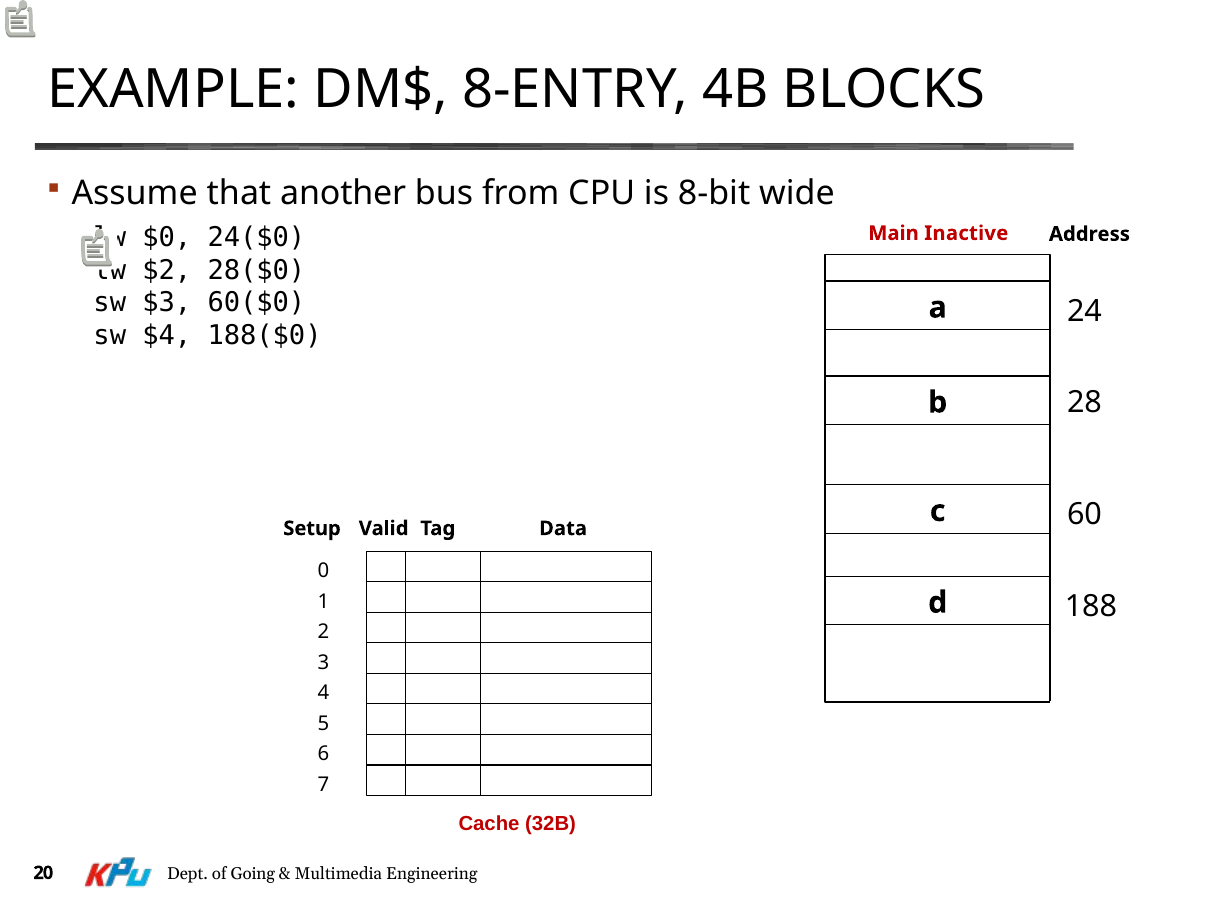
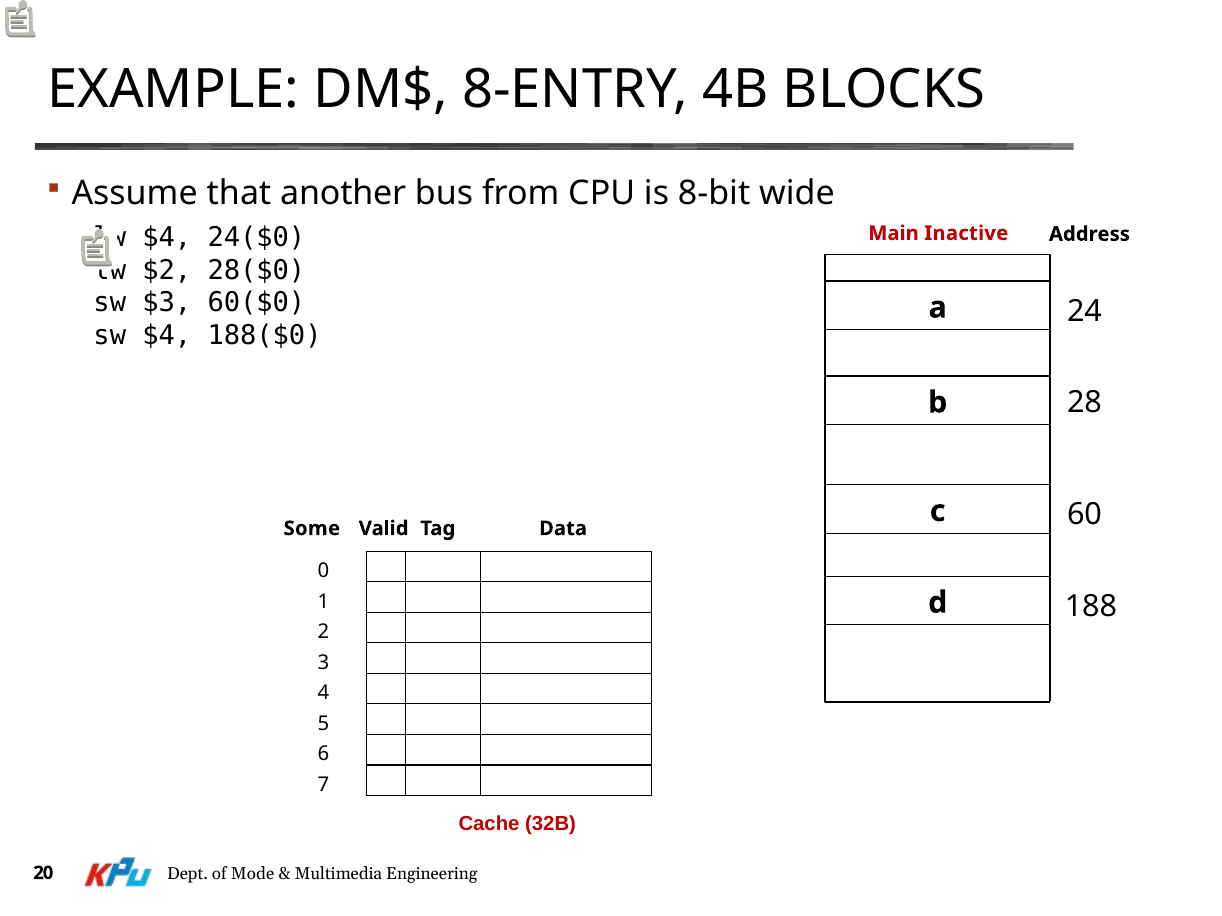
lw $0: $0 -> $4
Setup: Setup -> Some
Going: Going -> Mode
